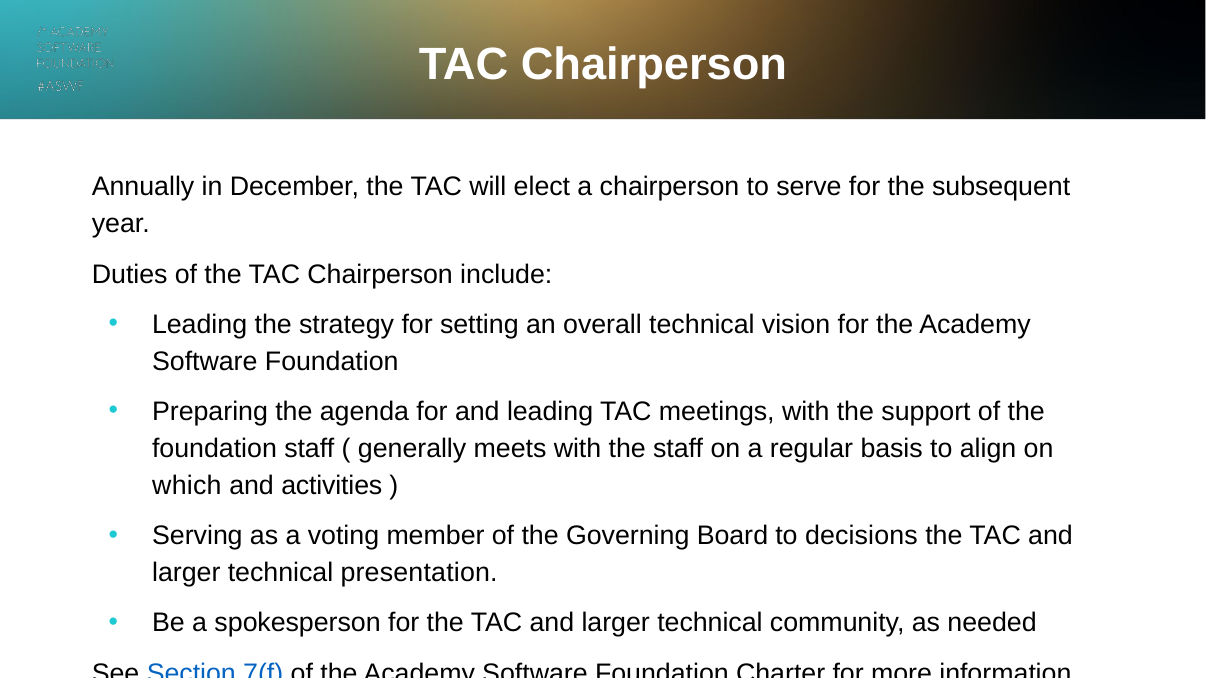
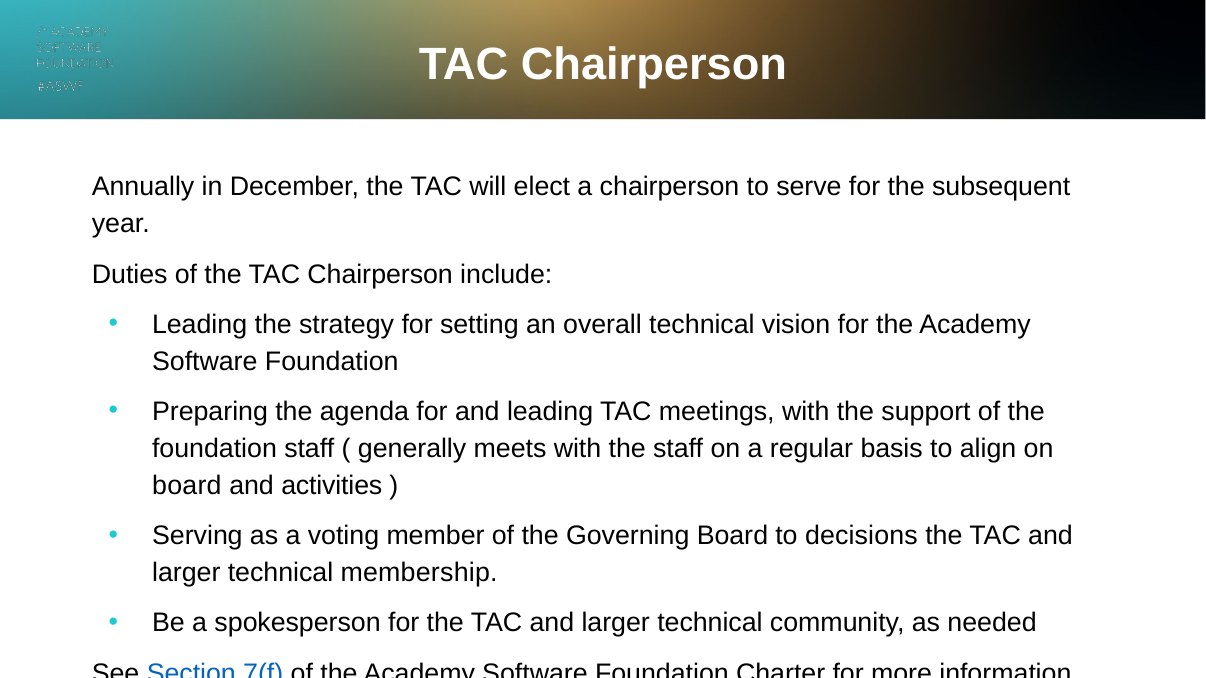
which at (187, 486): which -> board
presentation: presentation -> membership
